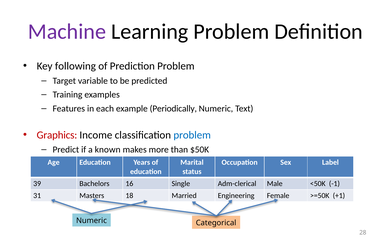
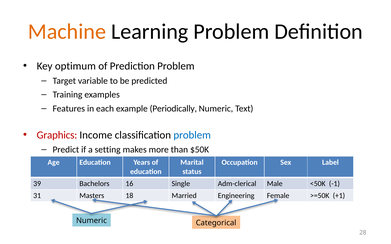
Machine colour: purple -> orange
following: following -> optimum
known: known -> setting
